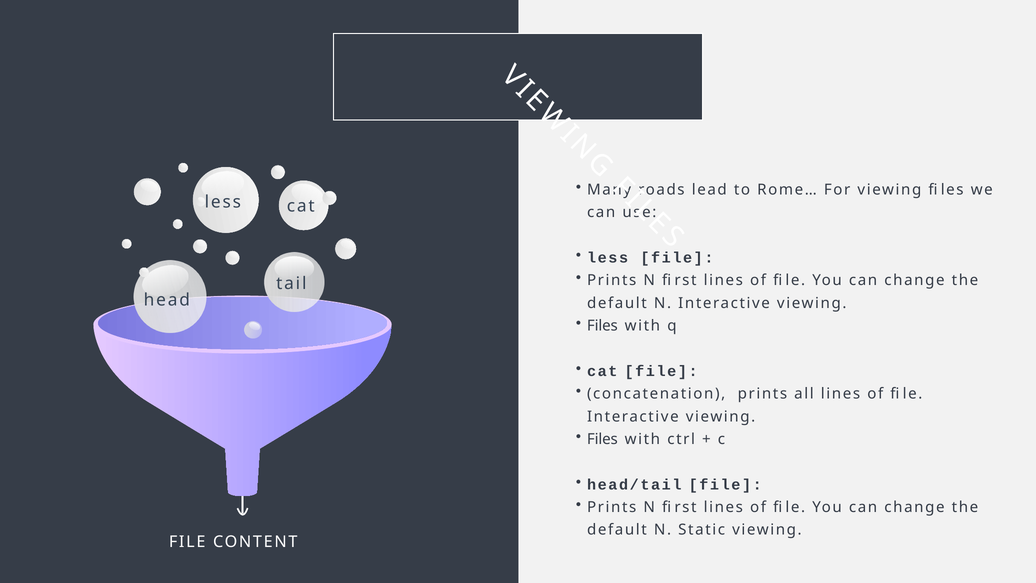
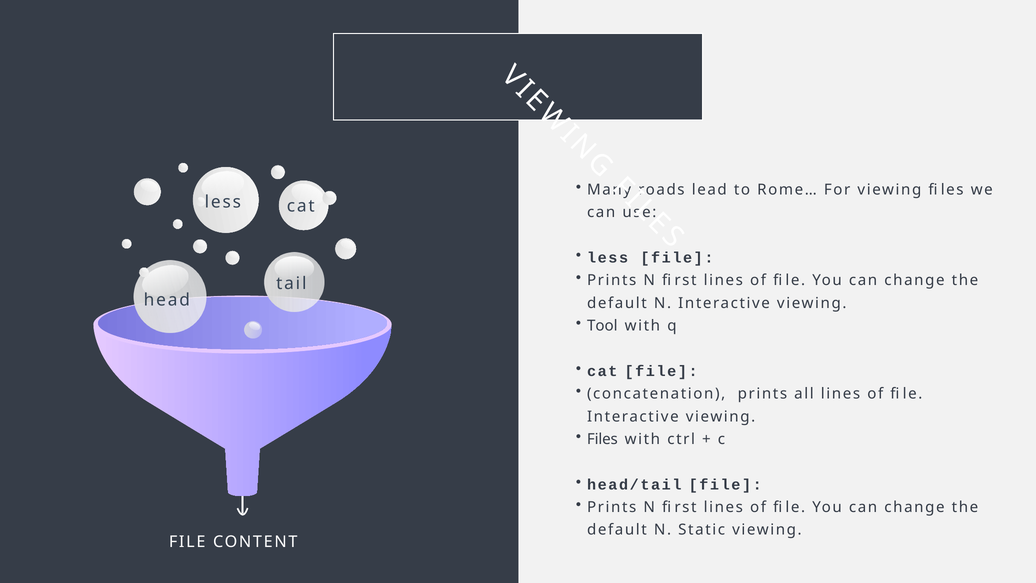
Files at (602, 326): Files -> Tool
